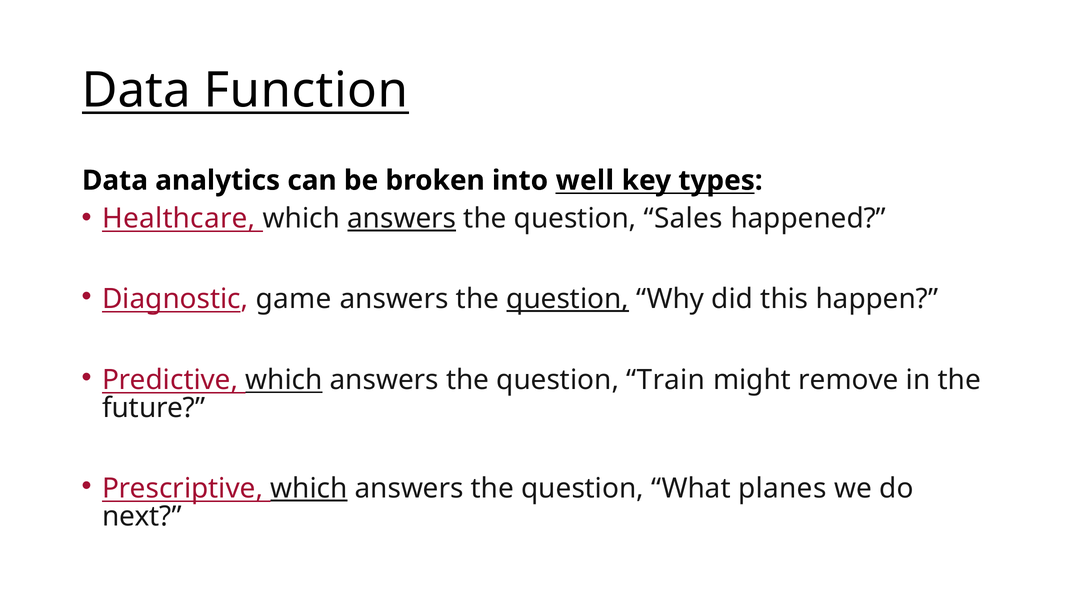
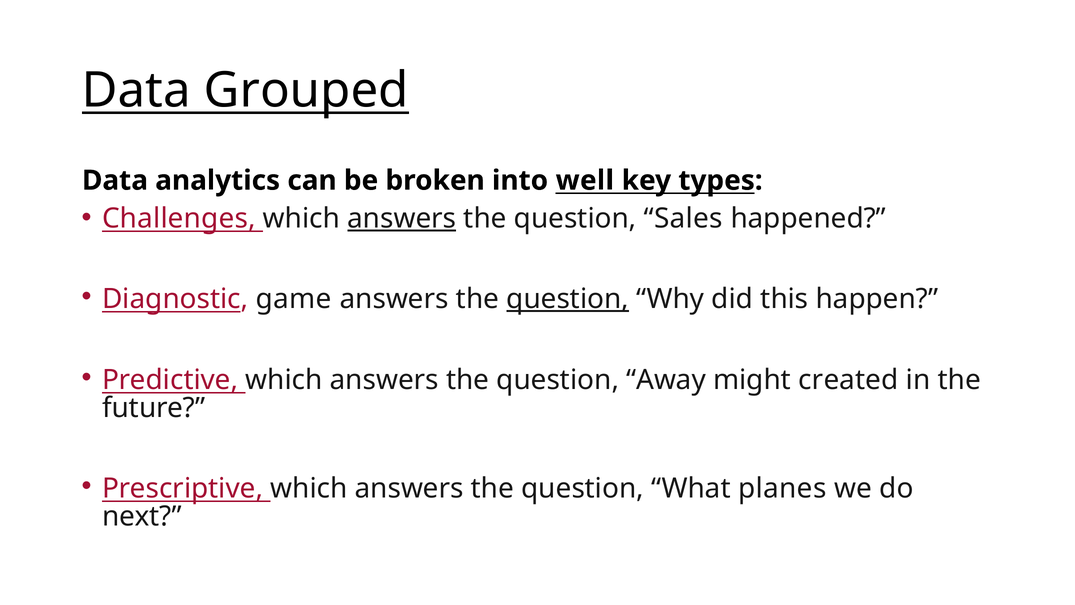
Function: Function -> Grouped
Healthcare: Healthcare -> Challenges
which at (284, 380) underline: present -> none
Train: Train -> Away
remove: remove -> created
which at (309, 488) underline: present -> none
